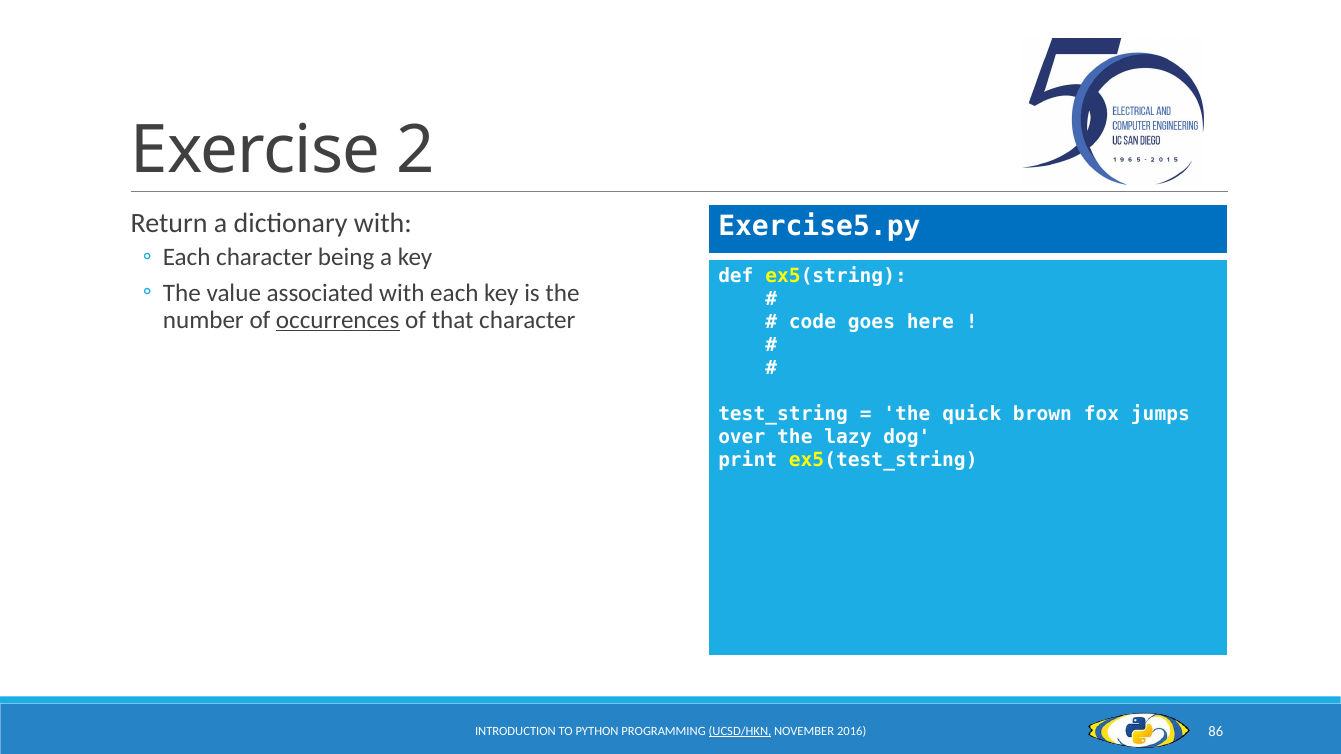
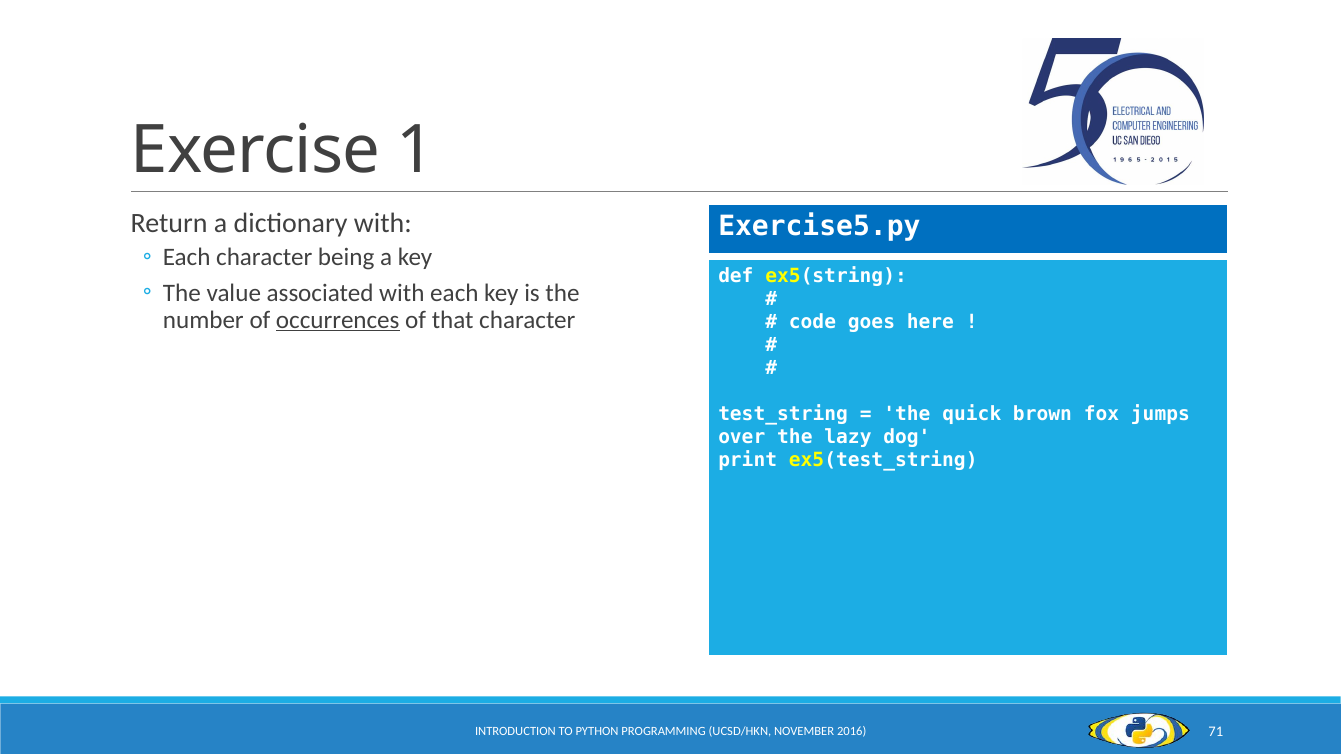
2: 2 -> 1
UCSD/HKN underline: present -> none
86: 86 -> 71
